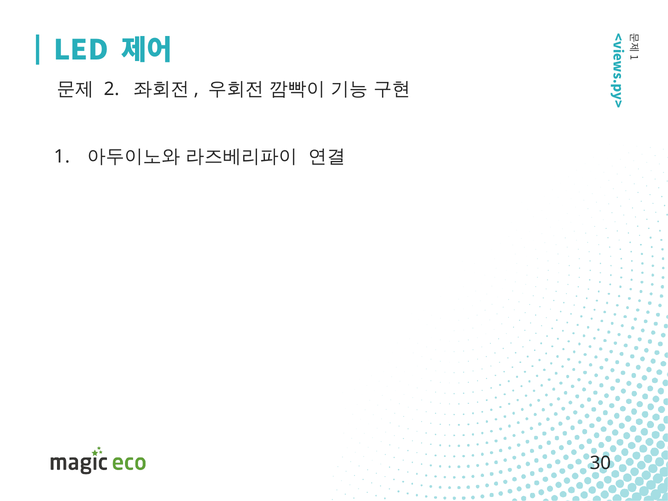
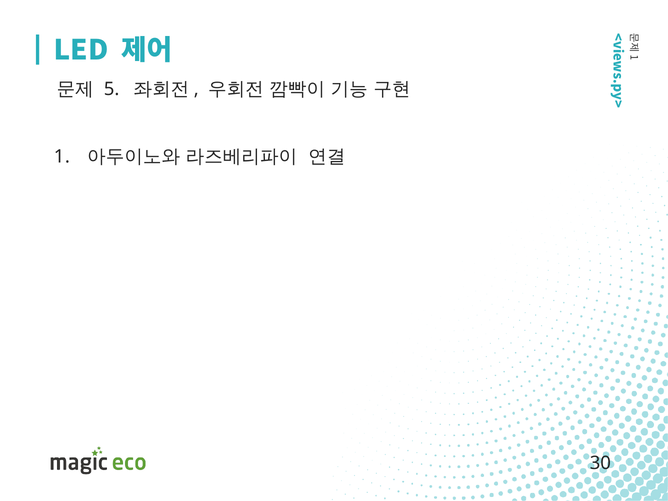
2: 2 -> 5
